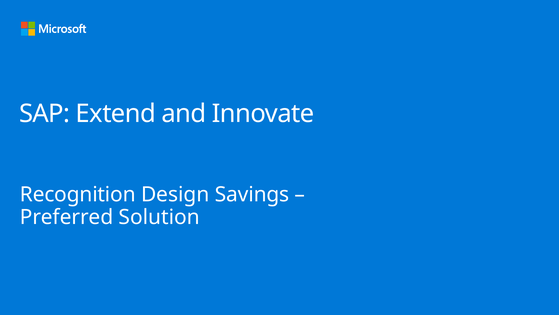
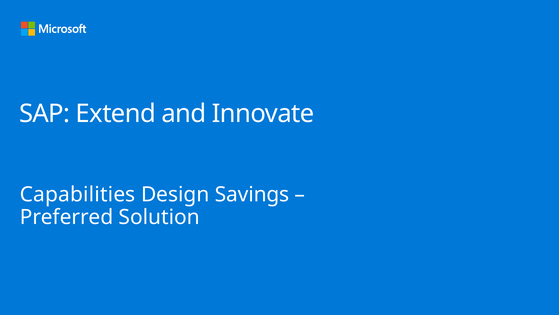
Recognition: Recognition -> Capabilities
